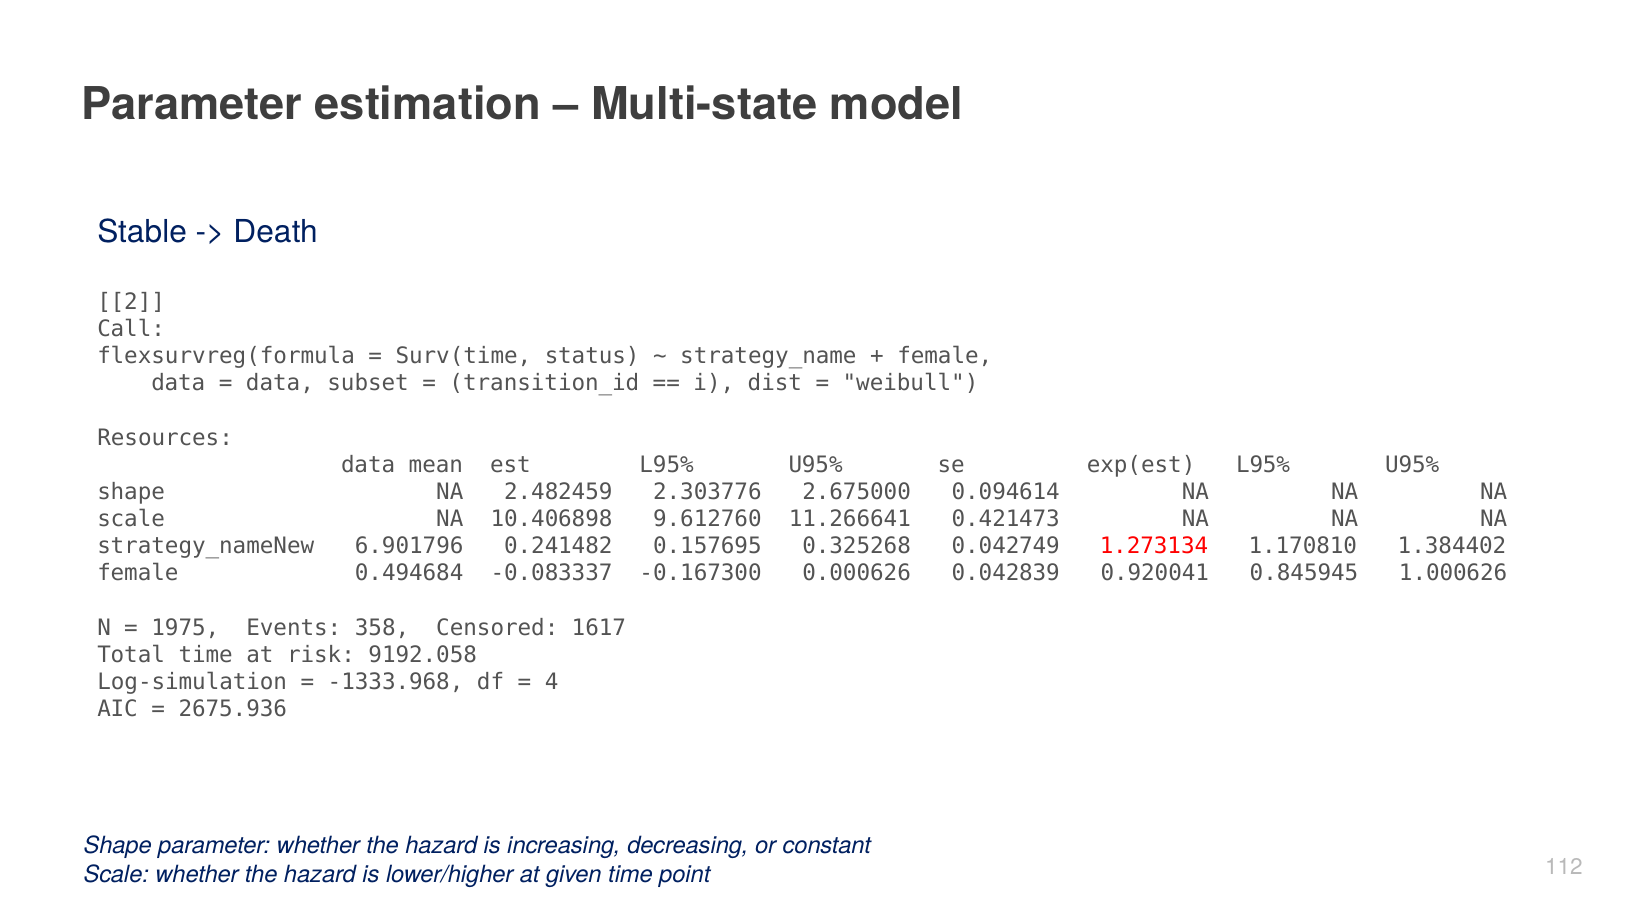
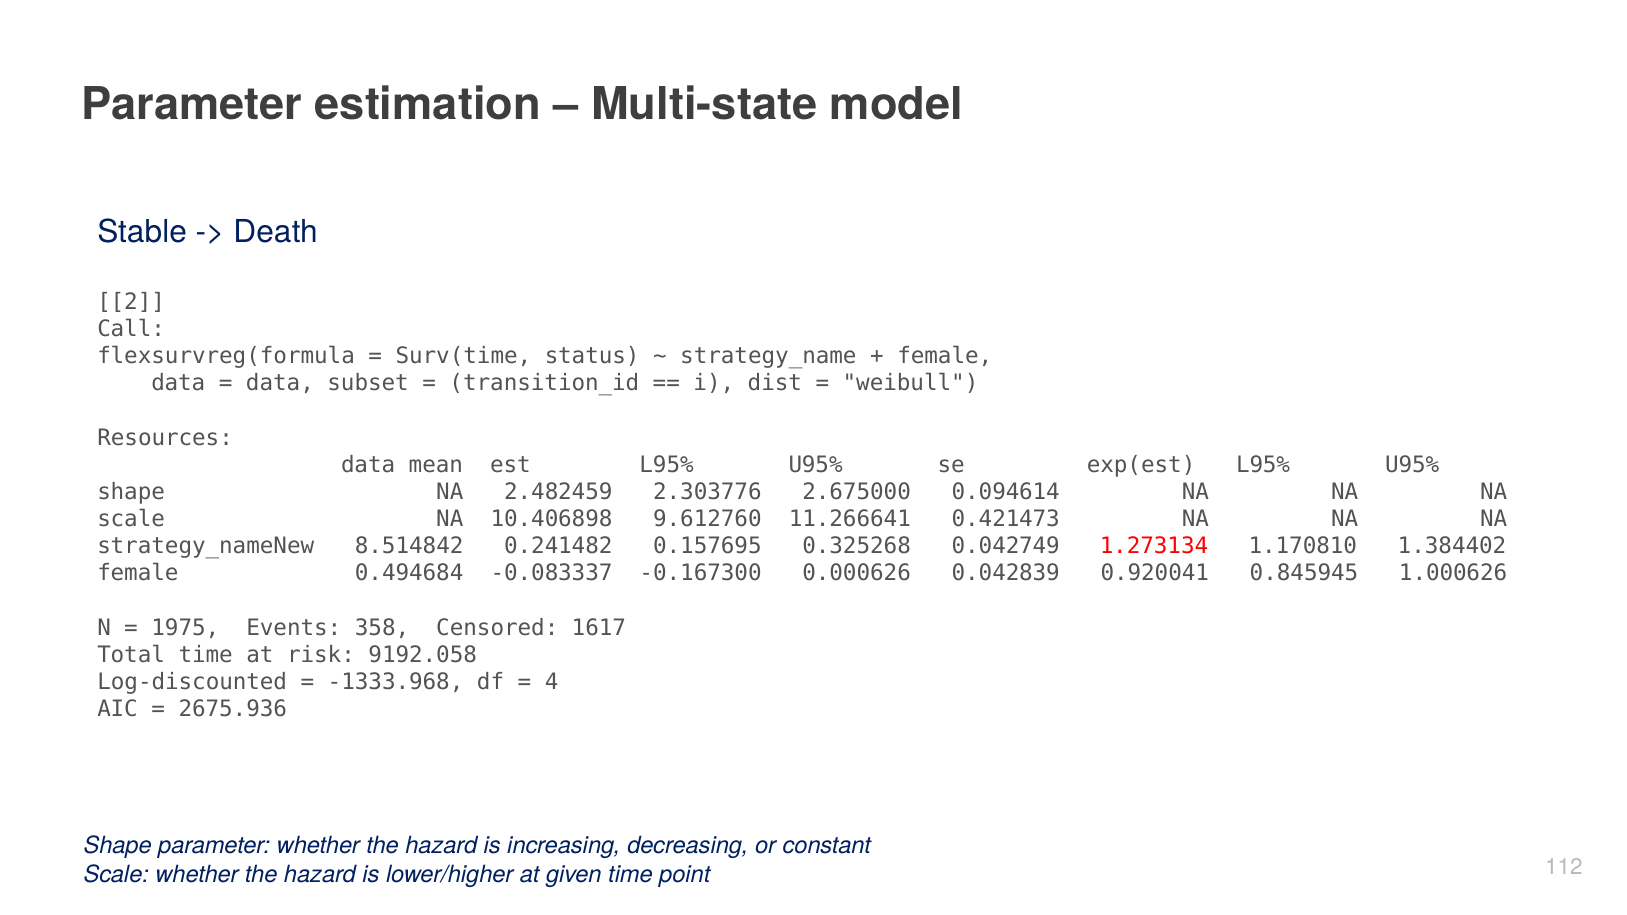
6.901796: 6.901796 -> 8.514842
Log-simulation: Log-simulation -> Log-discounted
